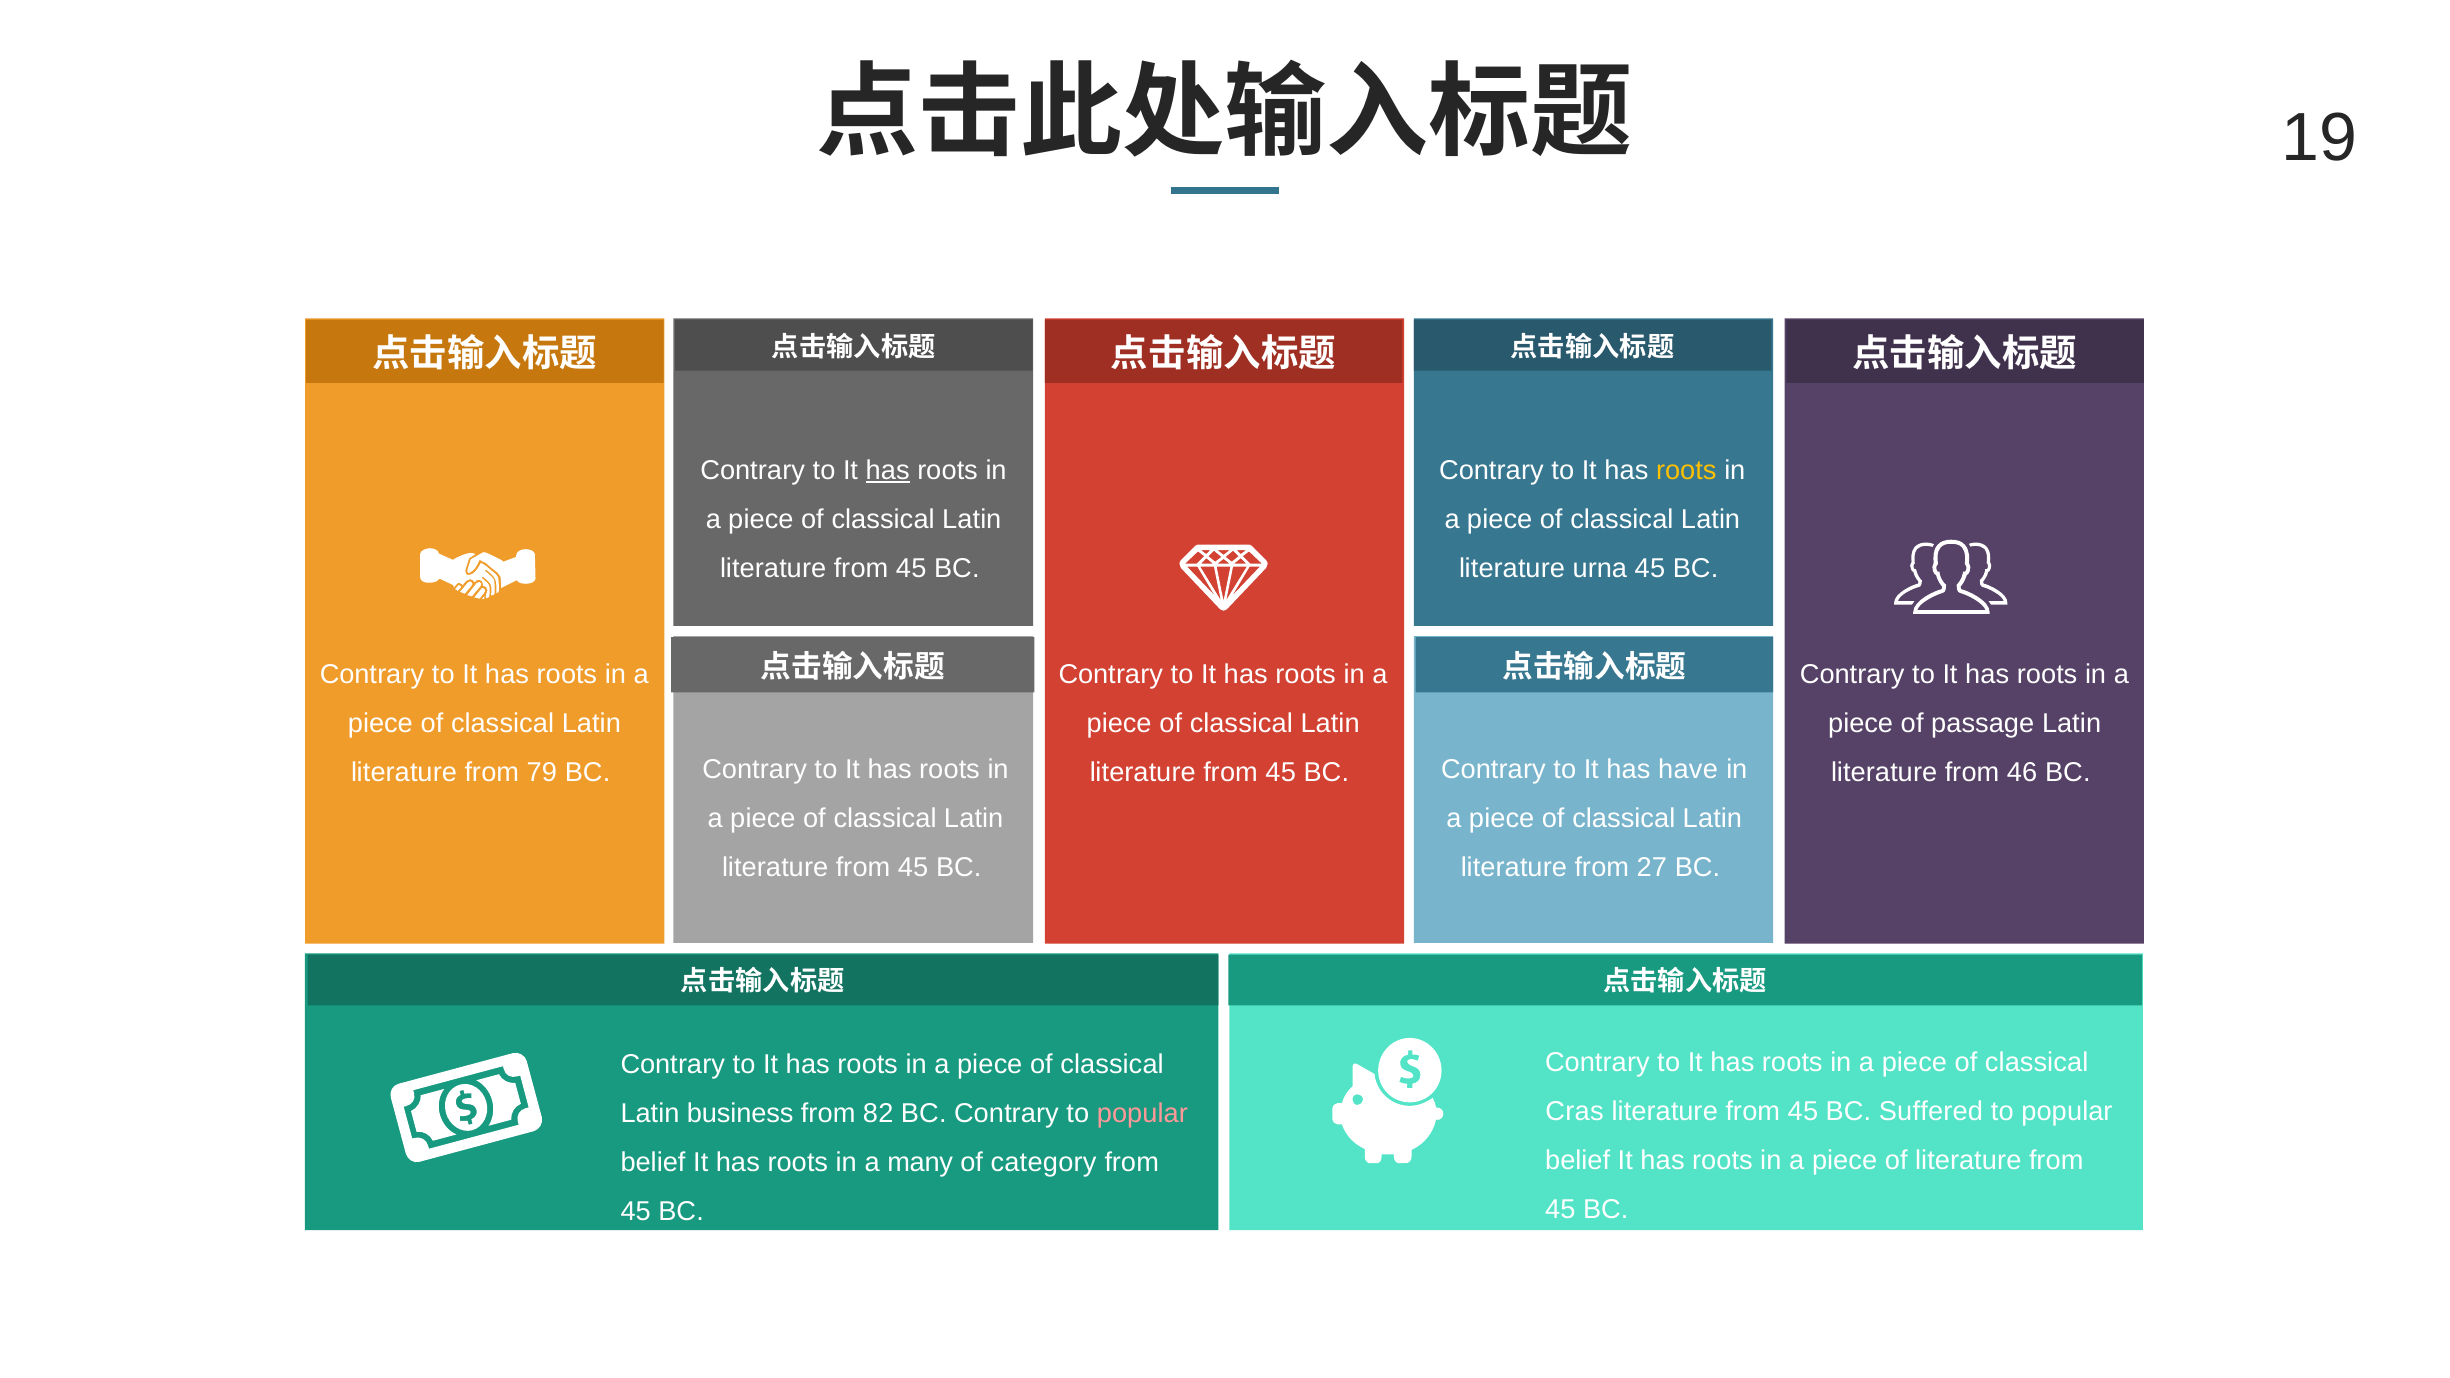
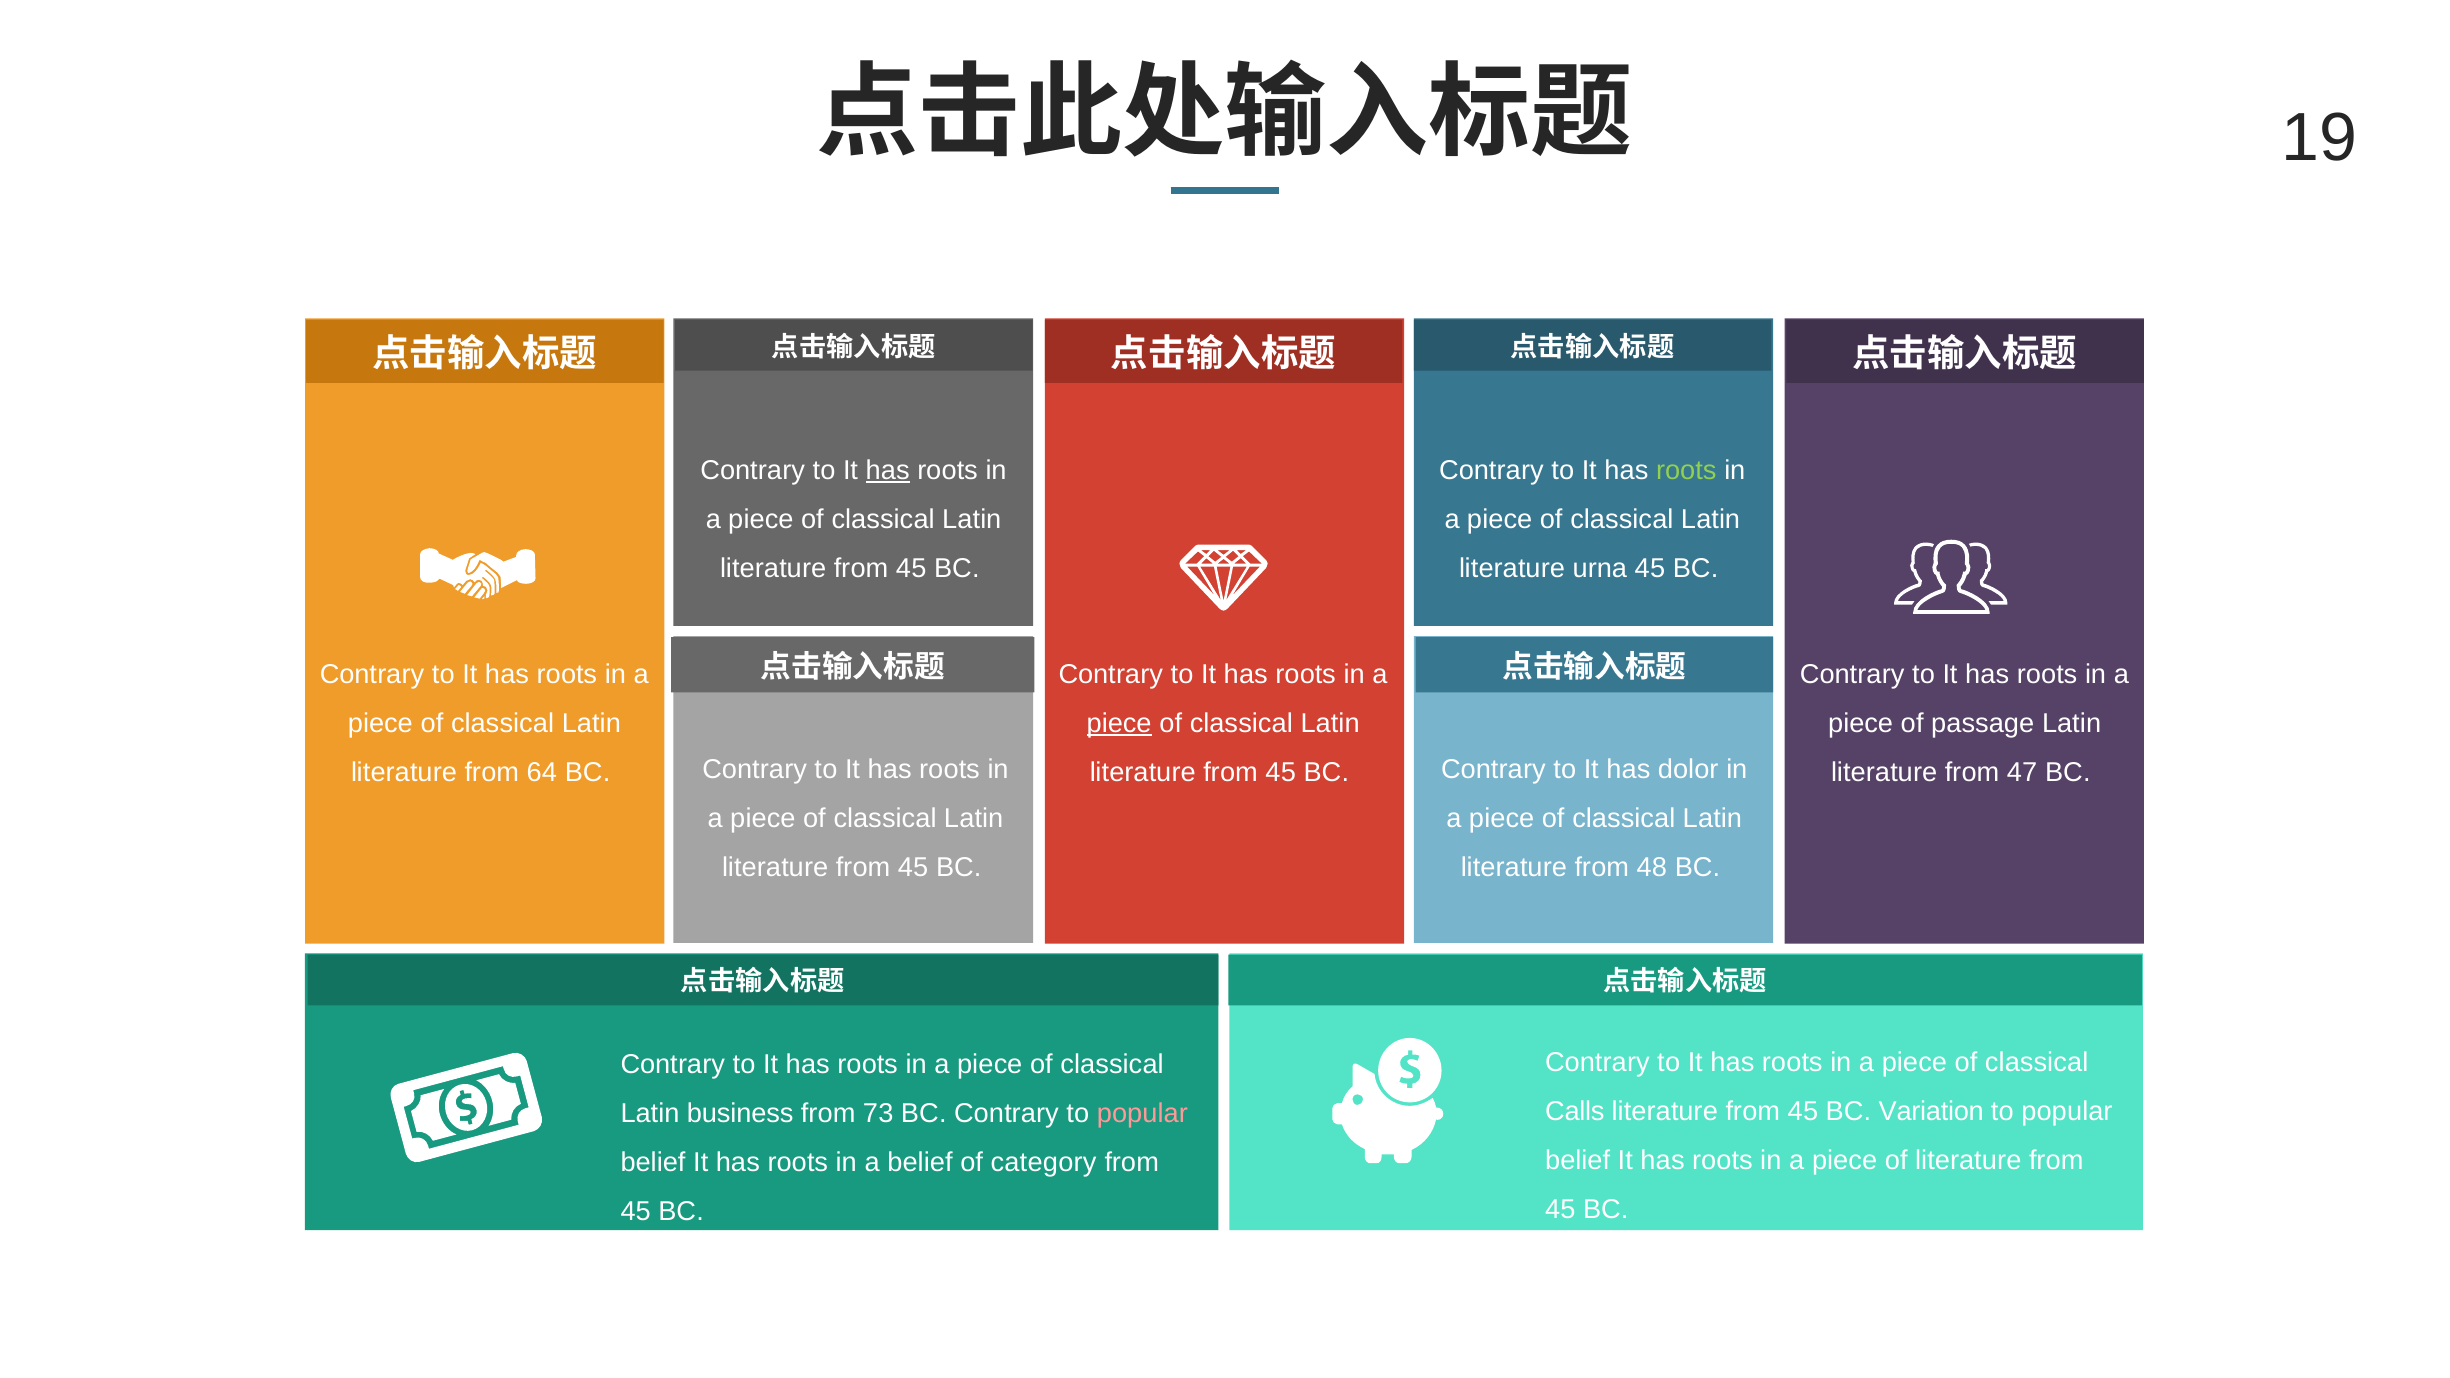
roots at (1686, 471) colour: yellow -> light green
piece at (1119, 724) underline: none -> present
have: have -> dolor
79: 79 -> 64
46: 46 -> 47
27: 27 -> 48
Cras: Cras -> Calls
Suffered: Suffered -> Variation
82: 82 -> 73
a many: many -> belief
